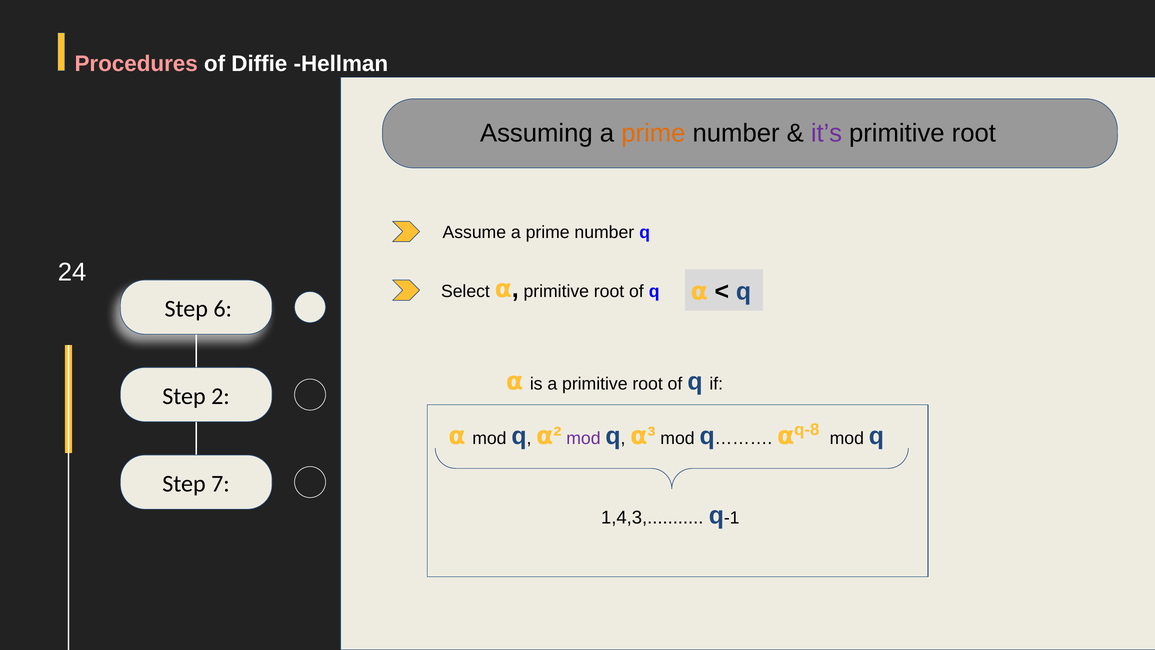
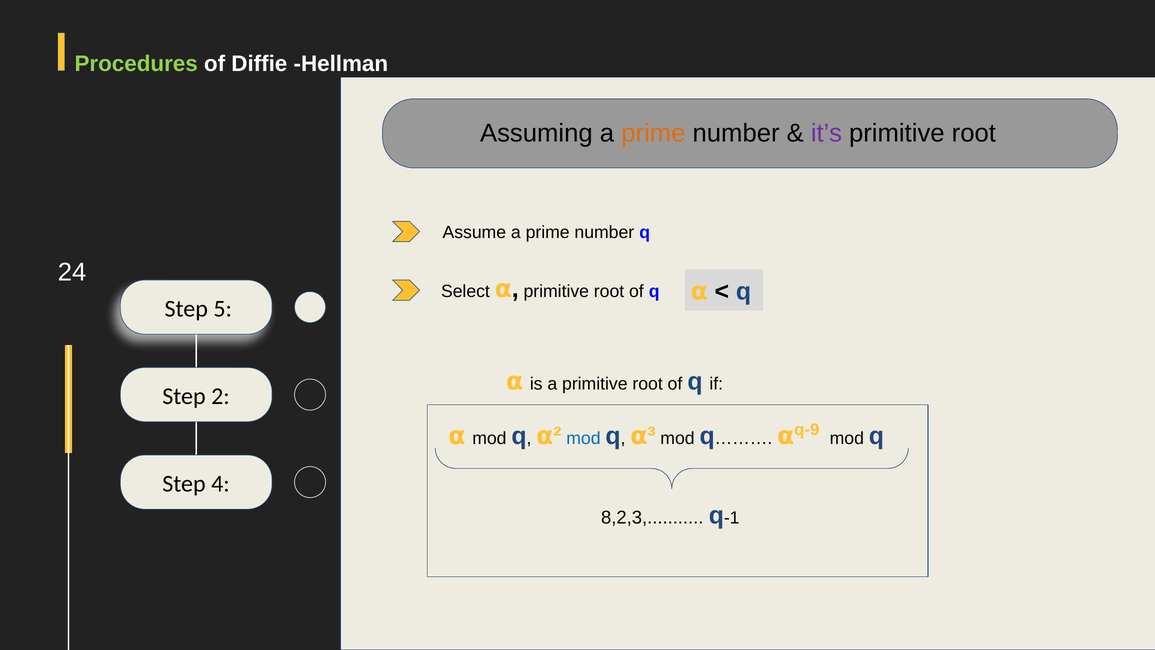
Procedures colour: pink -> light green
6: 6 -> 5
mod at (583, 438) colour: purple -> blue
q-8: q-8 -> q-9
7: 7 -> 4
1,4,3: 1,4,3 -> 8,2,3
